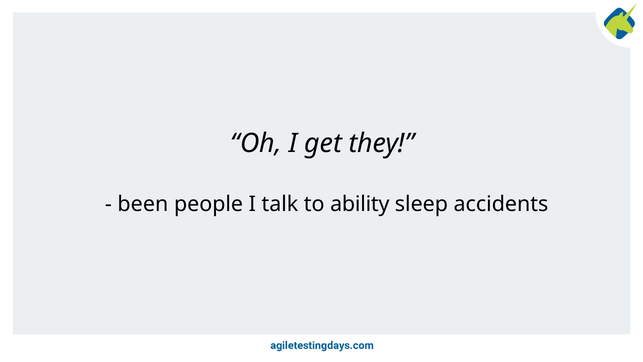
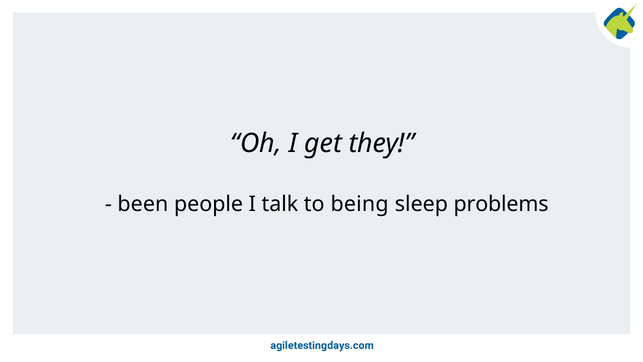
ability: ability -> being
accidents: accidents -> problems
